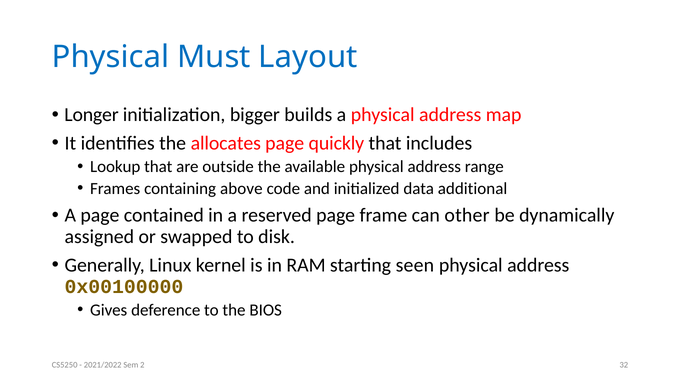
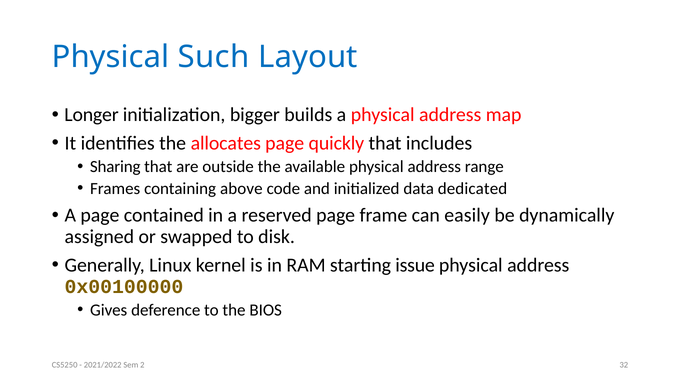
Must: Must -> Such
Lookup: Lookup -> Sharing
additional: additional -> dedicated
other: other -> easily
seen: seen -> issue
